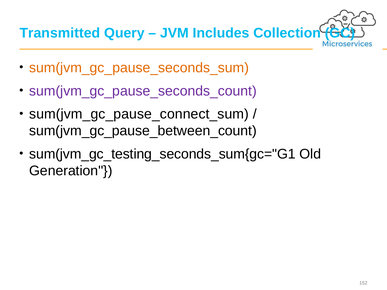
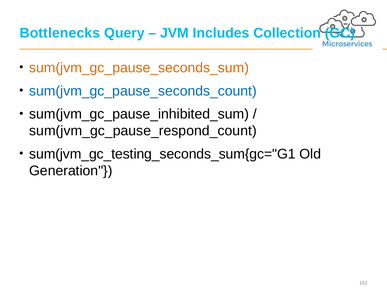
Transmitted: Transmitted -> Bottlenecks
sum(jvm_gc_pause_seconds_count colour: purple -> blue
sum(jvm_gc_pause_connect_sum: sum(jvm_gc_pause_connect_sum -> sum(jvm_gc_pause_inhibited_sum
sum(jvm_gc_pause_between_count: sum(jvm_gc_pause_between_count -> sum(jvm_gc_pause_respond_count
